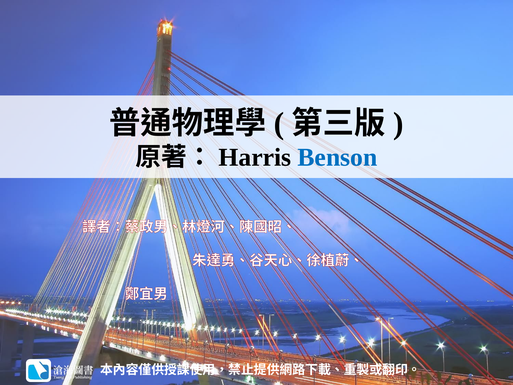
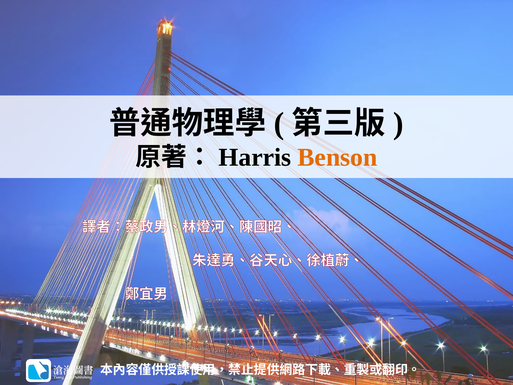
Benson colour: blue -> orange
